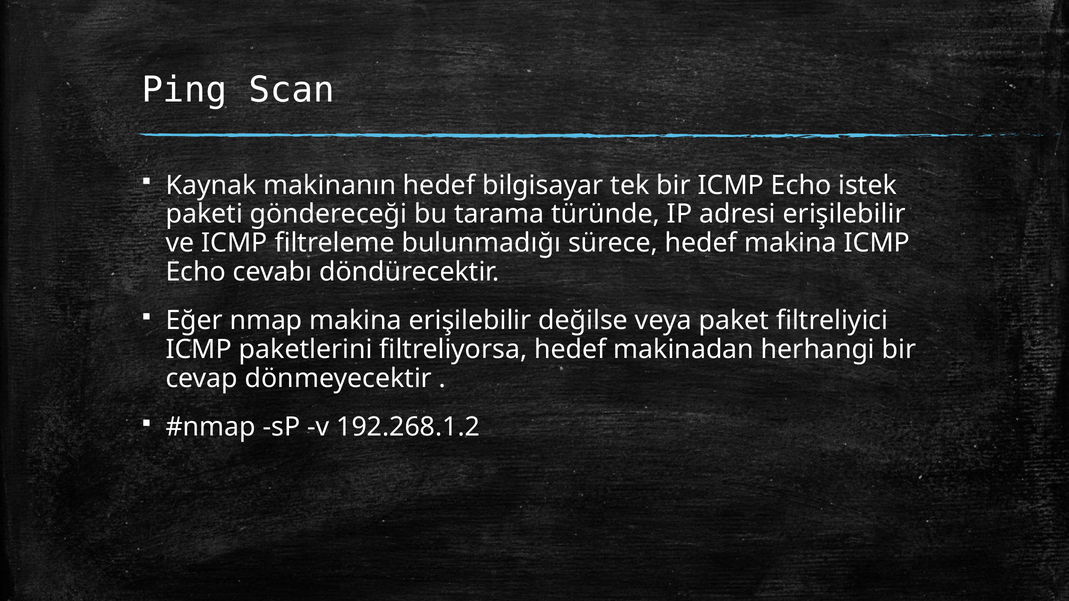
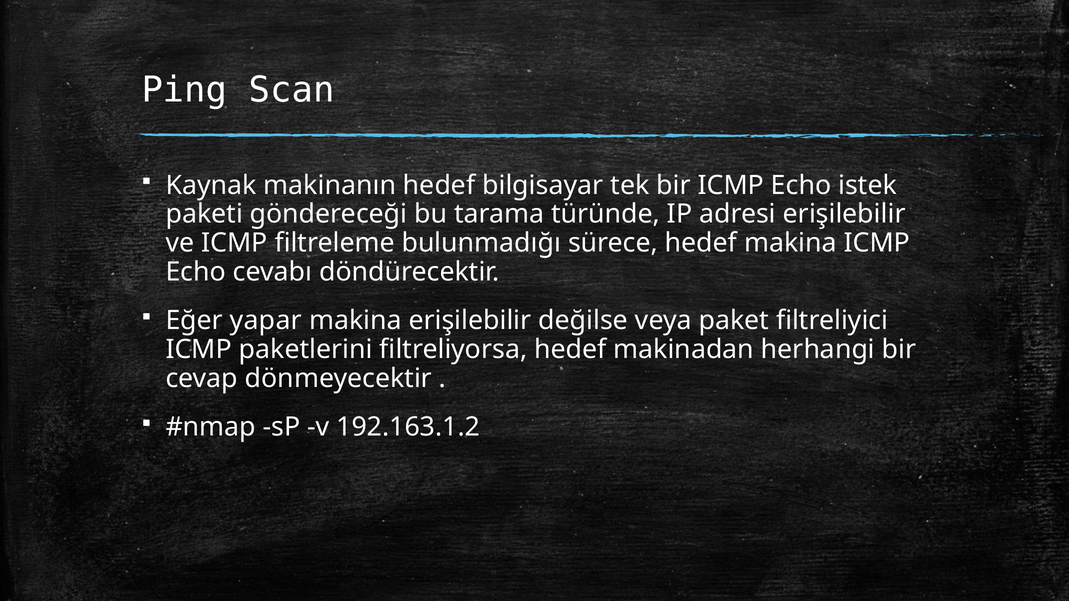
nmap: nmap -> yapar
192.268.1.2: 192.268.1.2 -> 192.163.1.2
